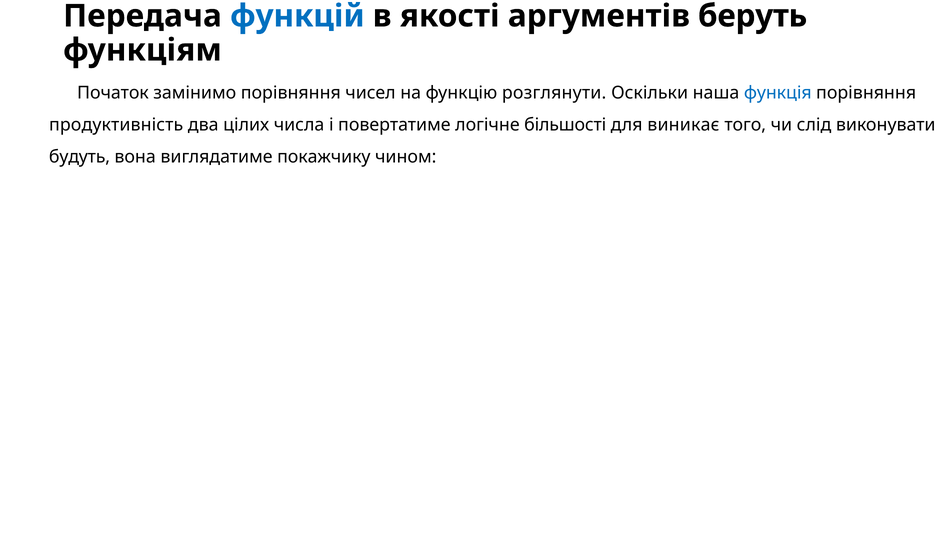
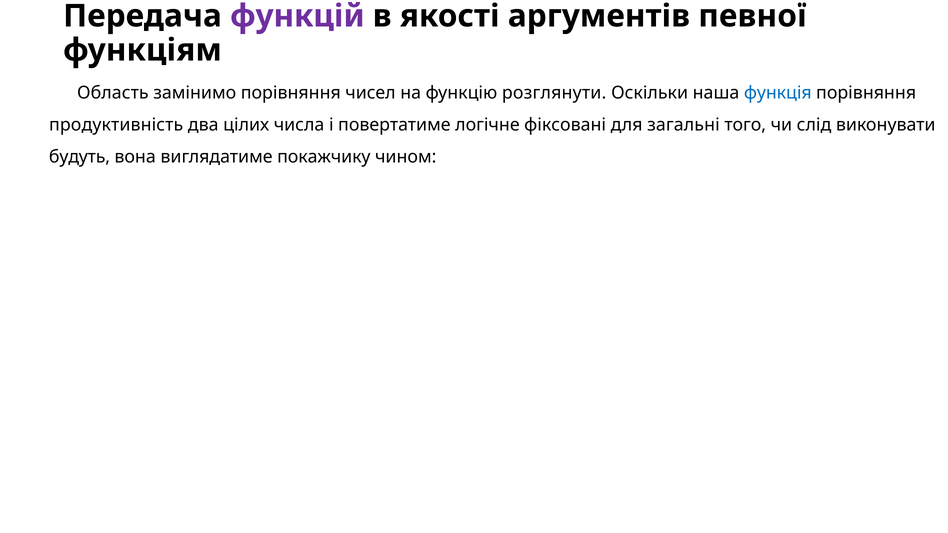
функцій colour: blue -> purple
беруть: беруть -> певної
Початок: Початок -> Область
більшості: більшості -> фіксовані
виникає: виникає -> загальні
